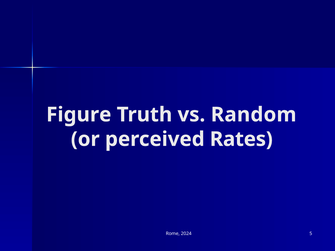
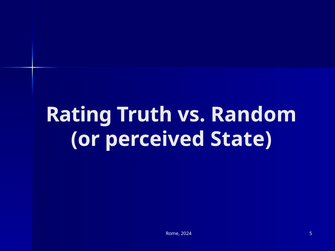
Figure: Figure -> Rating
Rates: Rates -> State
